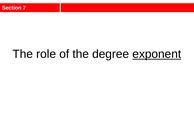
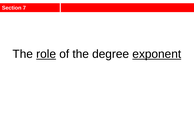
role underline: none -> present
